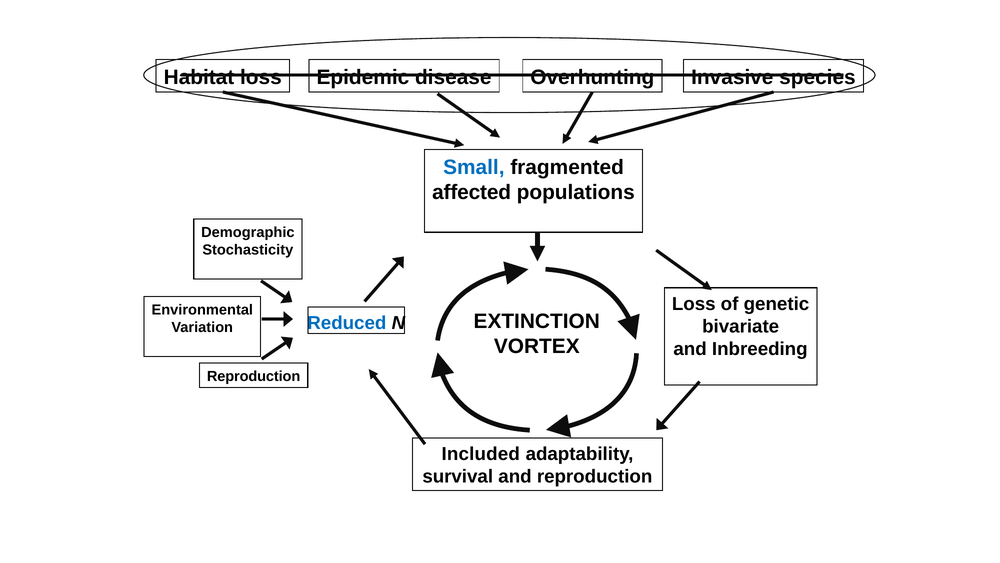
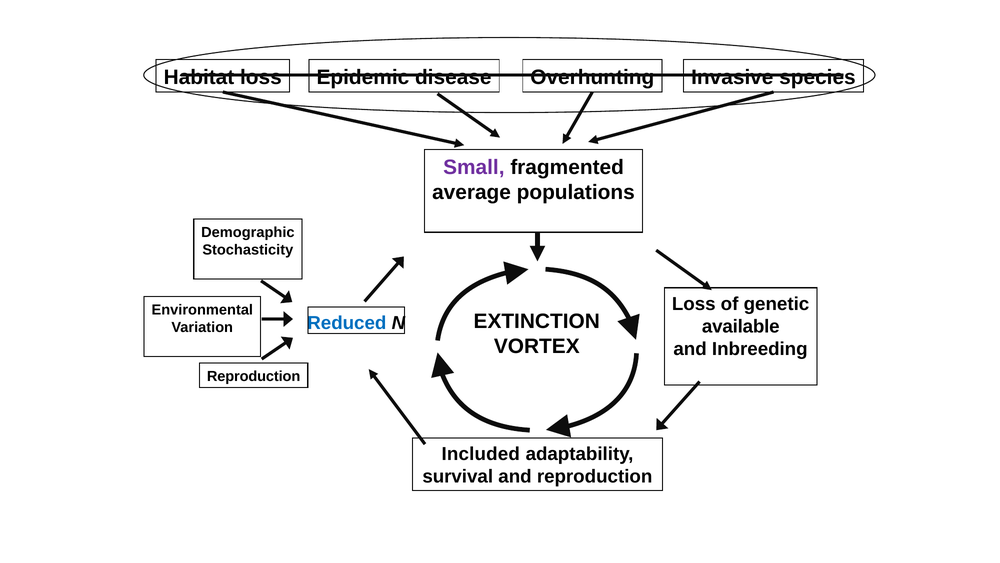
Small colour: blue -> purple
affected: affected -> average
bivariate: bivariate -> available
